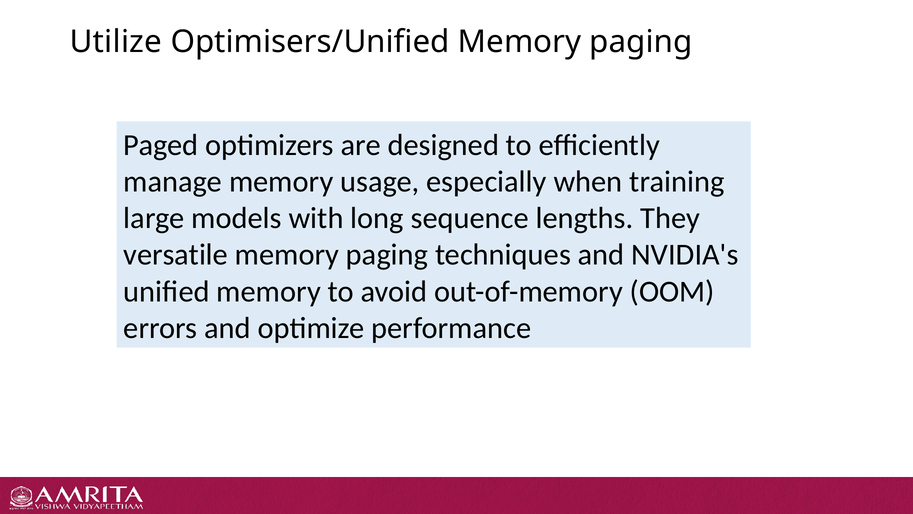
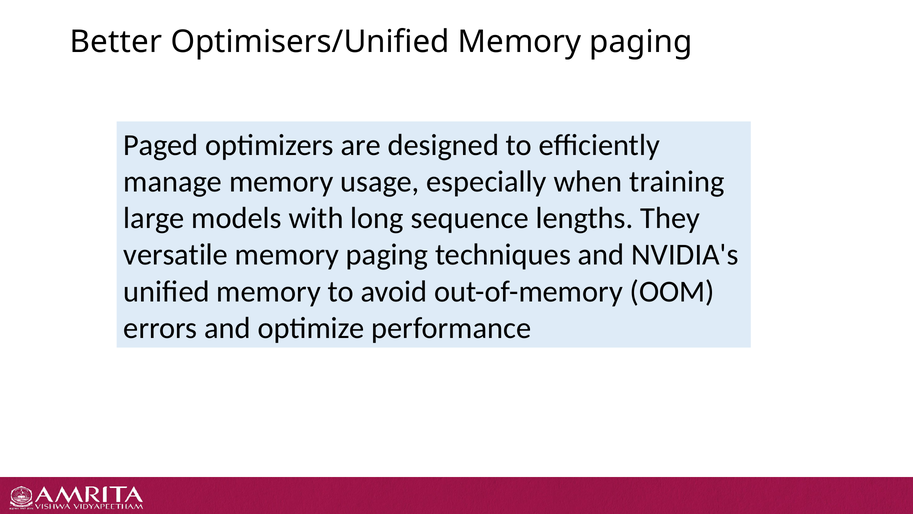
Utilize: Utilize -> Better
